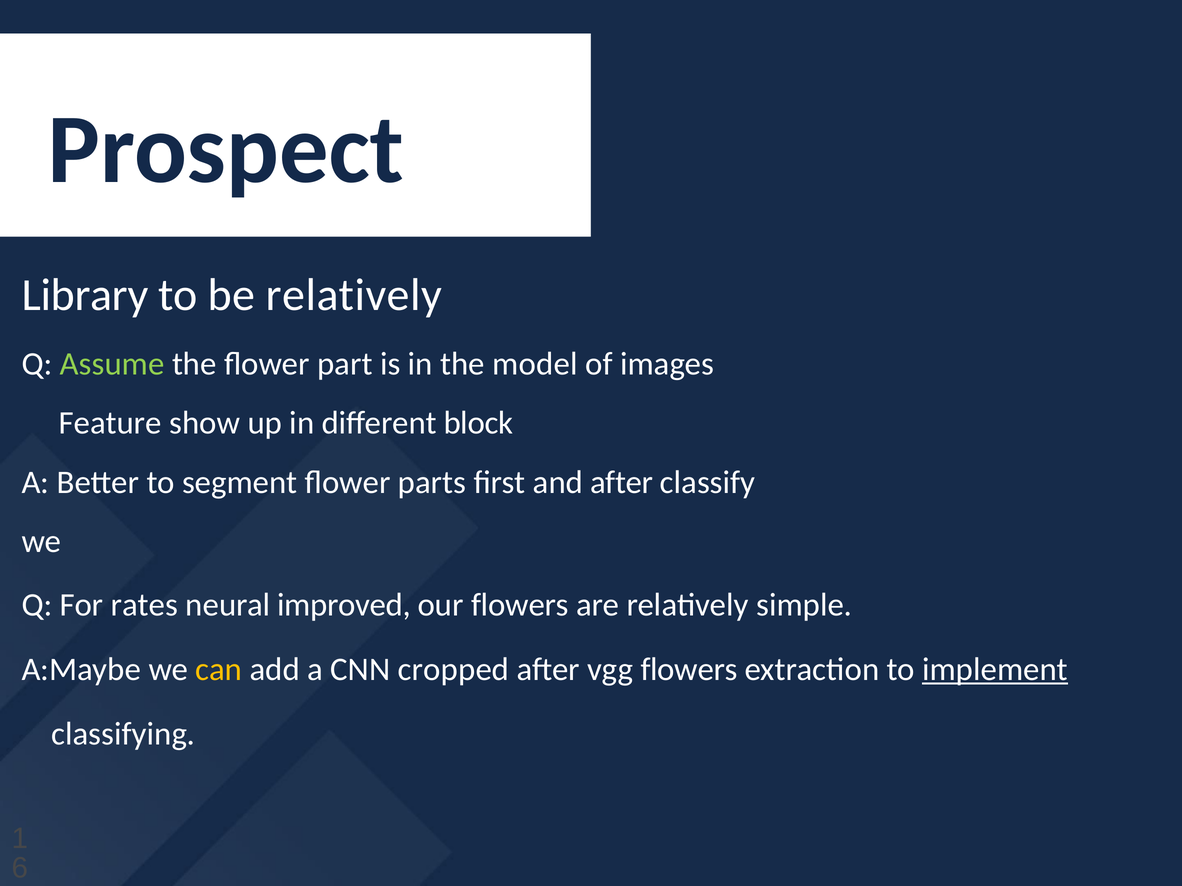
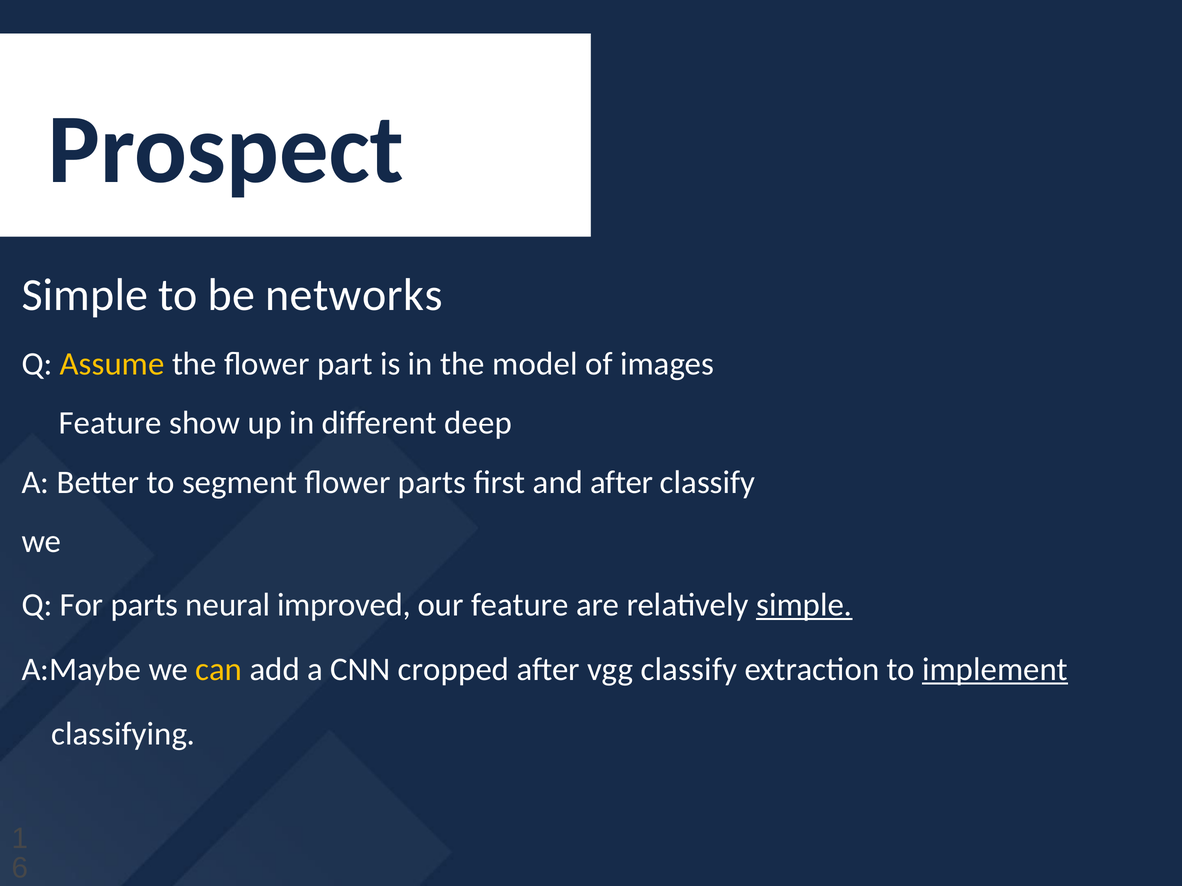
Library at (85, 295): Library -> Simple
be relatively: relatively -> networks
Assume colour: light green -> yellow
block: block -> deep
For rates: rates -> parts
our flowers: flowers -> feature
simple at (804, 605) underline: none -> present
vgg flowers: flowers -> classify
